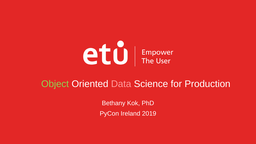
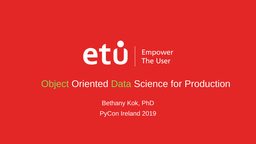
Data colour: pink -> light green
